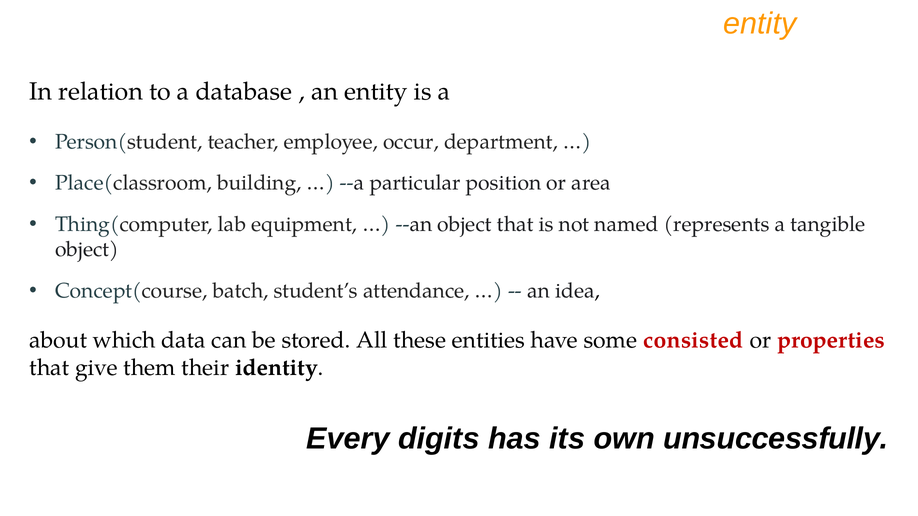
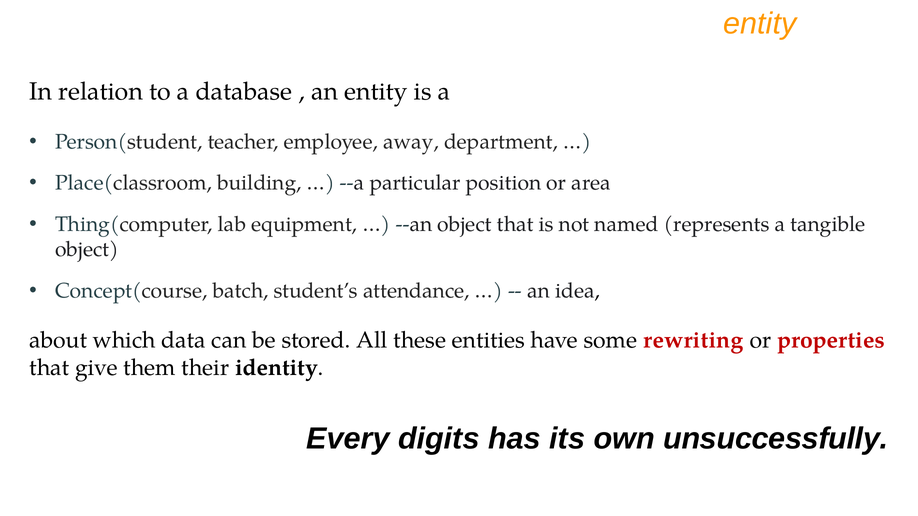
occur: occur -> away
consisted: consisted -> rewriting
